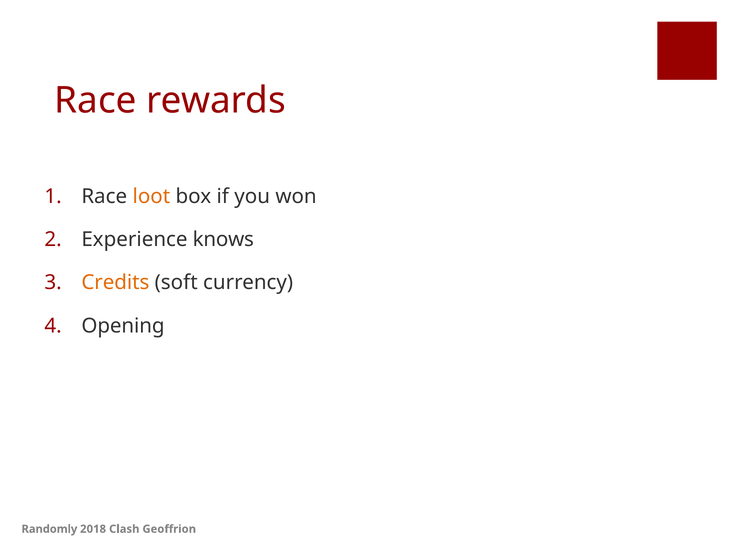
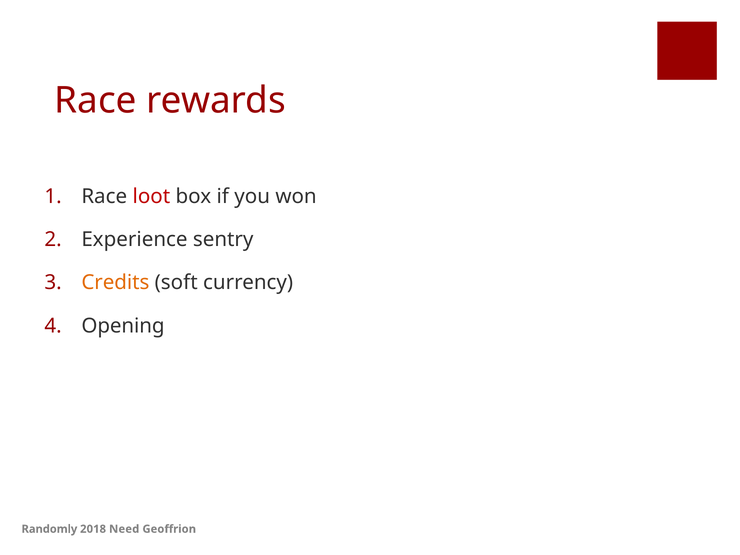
loot colour: orange -> red
knows: knows -> sentry
Clash: Clash -> Need
